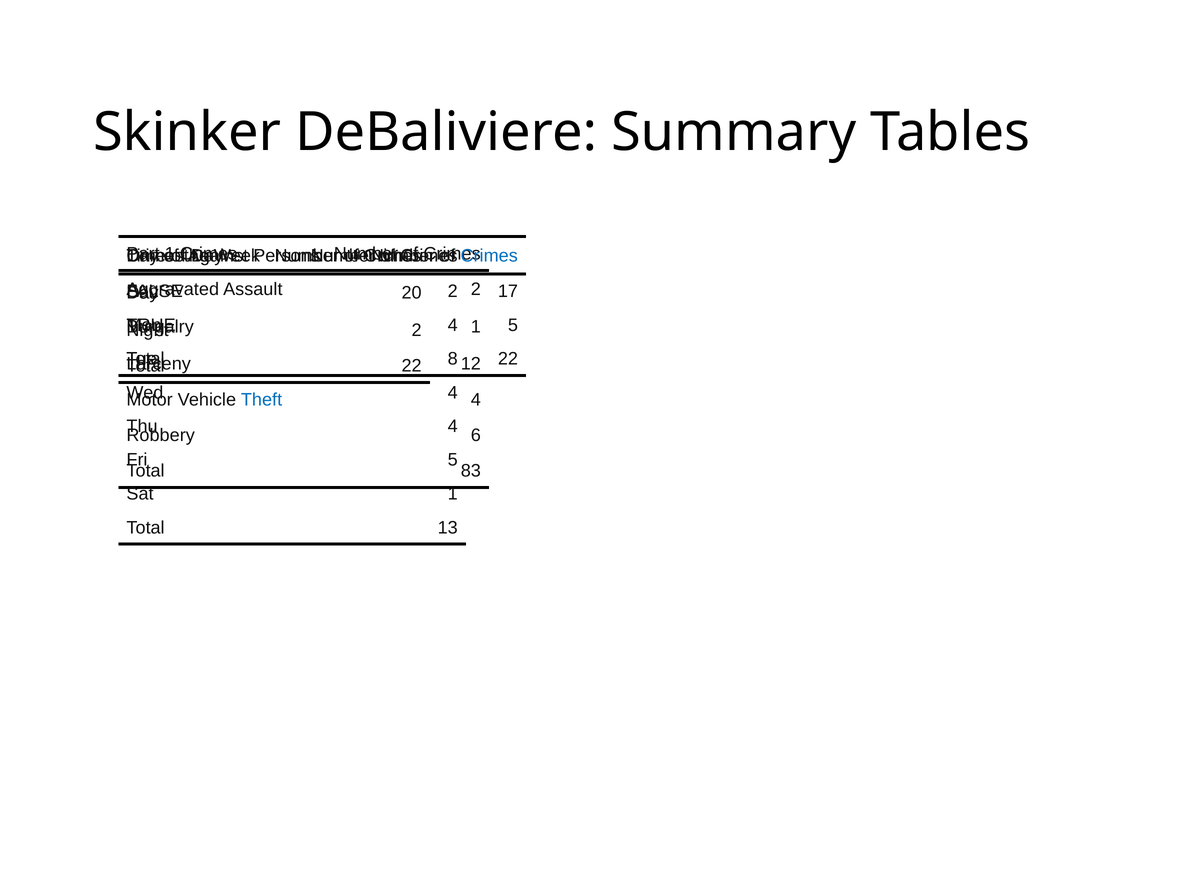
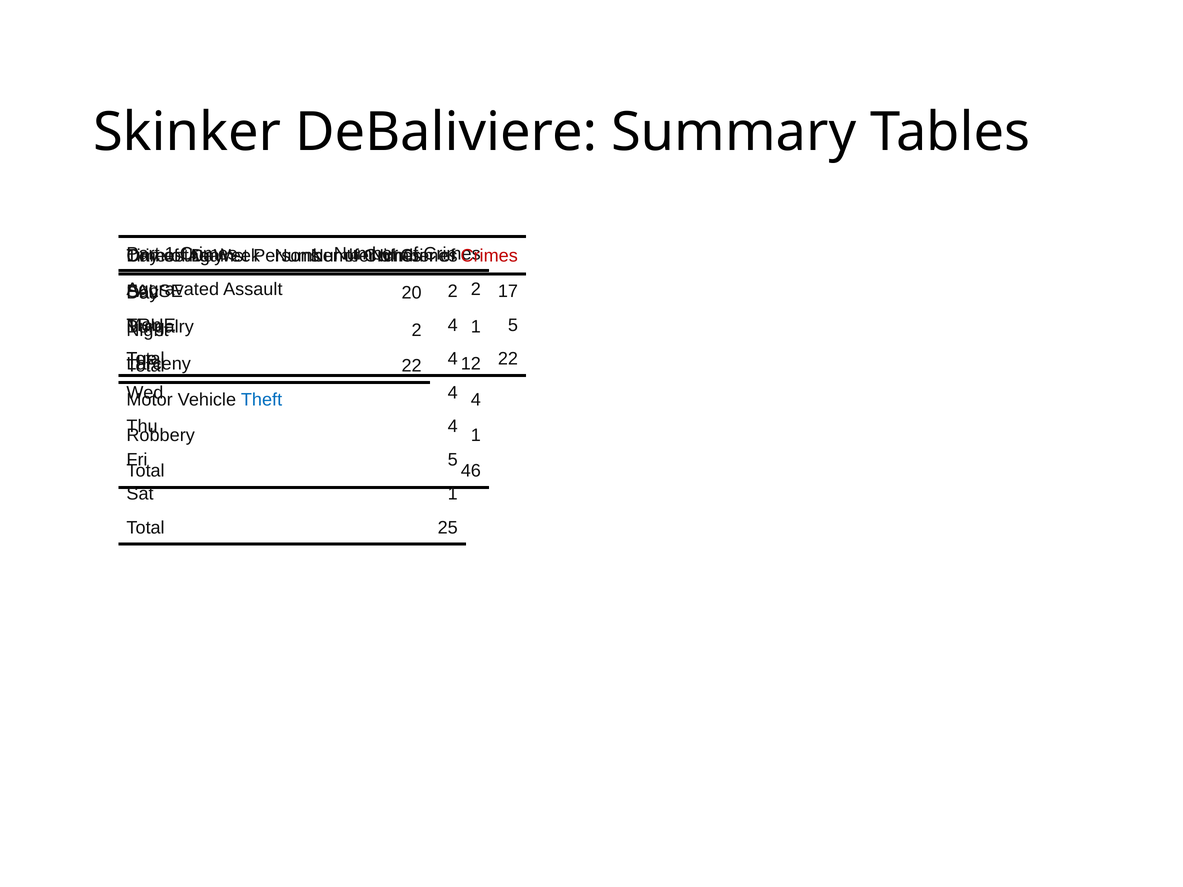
Crimes at (489, 256) colour: blue -> red
8 at (453, 359): 8 -> 4
6 at (476, 435): 6 -> 1
83: 83 -> 46
13: 13 -> 25
